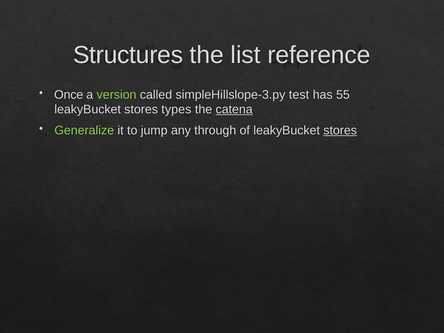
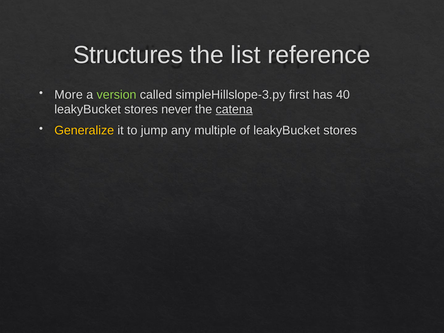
Once: Once -> More
test: test -> first
55: 55 -> 40
types: types -> never
Generalize colour: light green -> yellow
through: through -> multiple
stores at (340, 130) underline: present -> none
